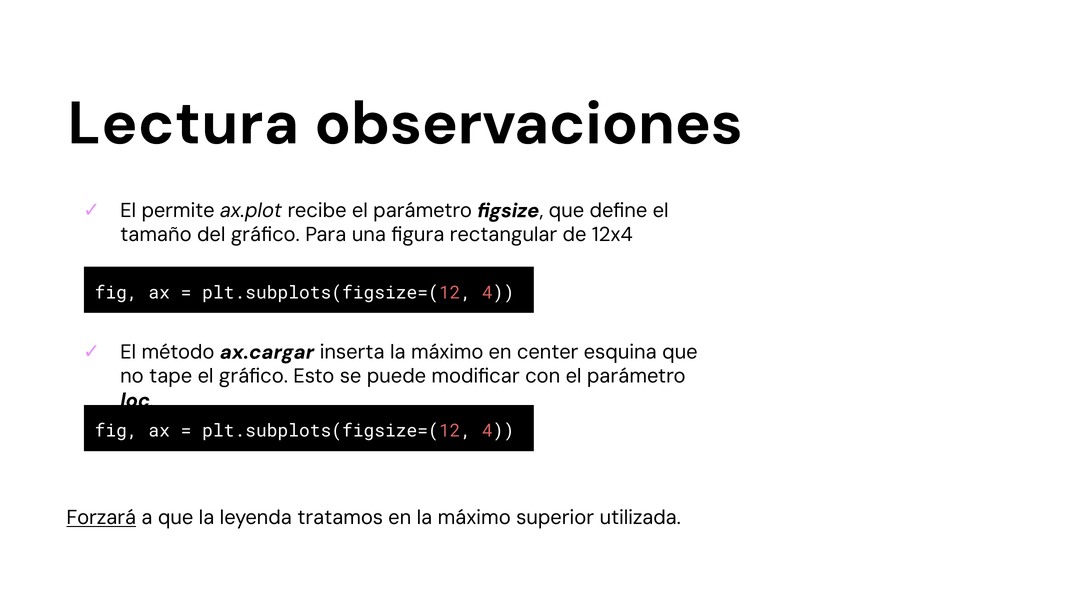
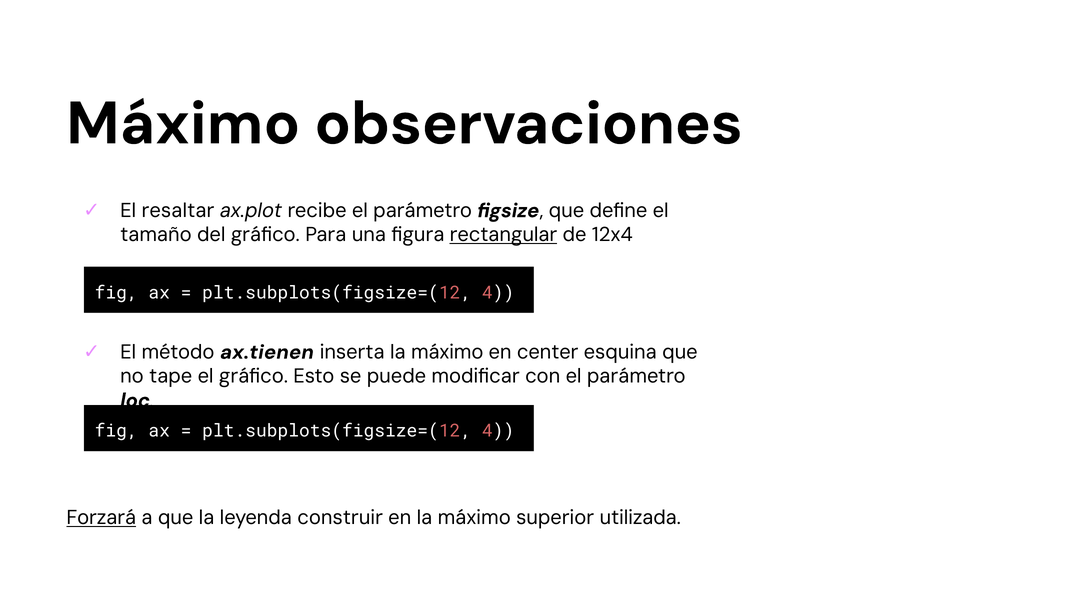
Lectura at (183, 124): Lectura -> Máximo
permite: permite -> resaltar
rectangular underline: none -> present
ax.cargar: ax.cargar -> ax.tienen
tratamos: tratamos -> construir
